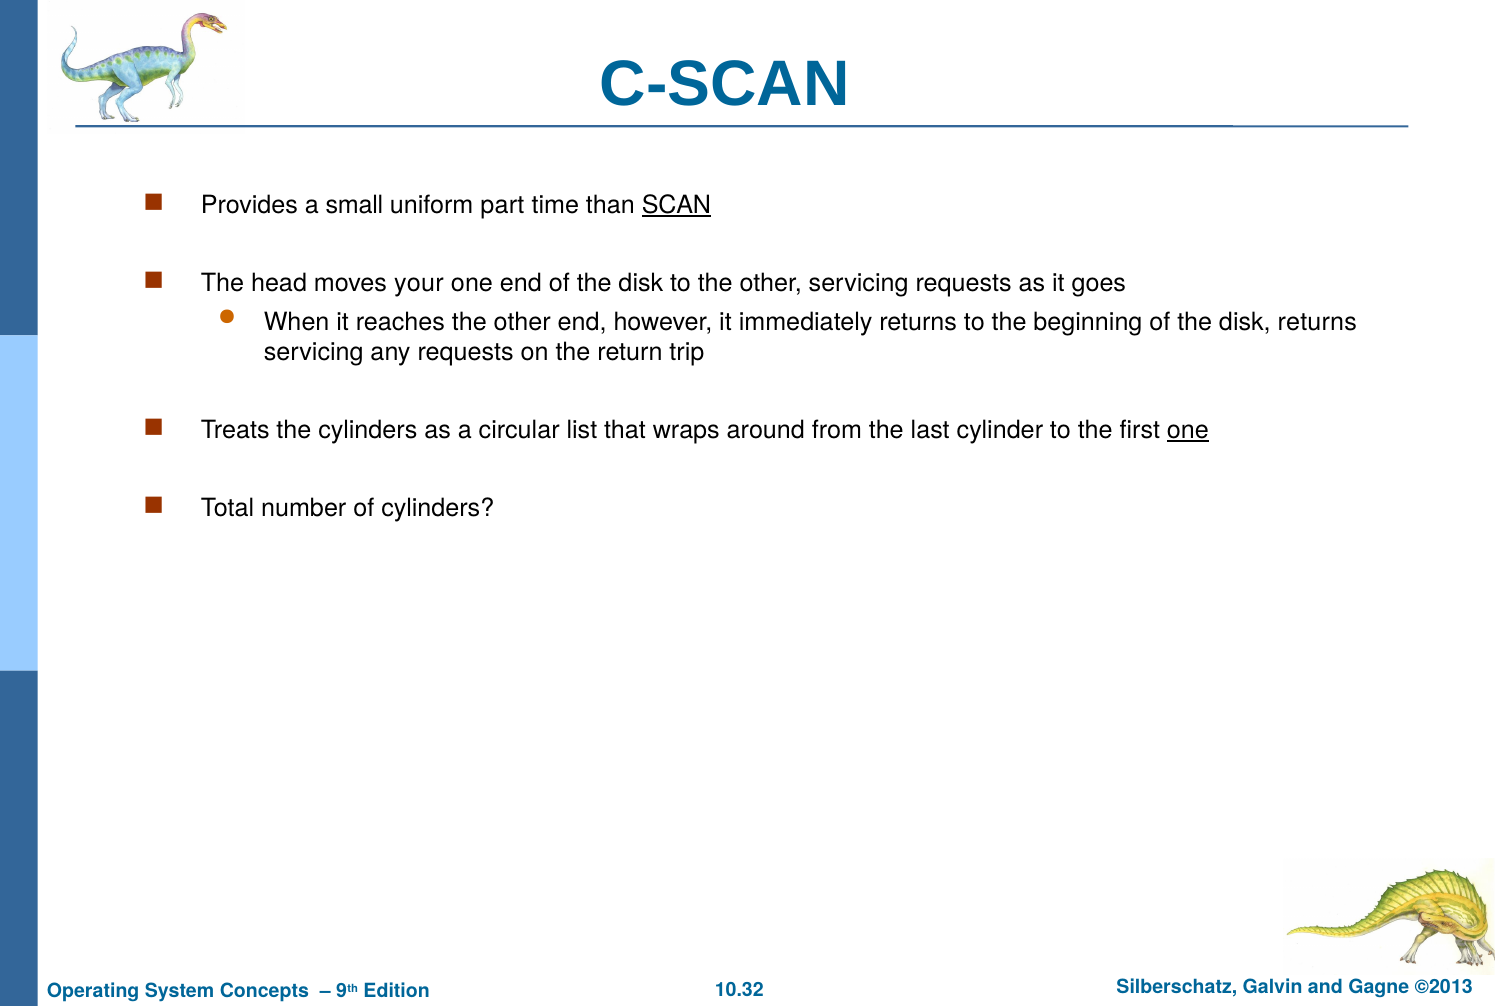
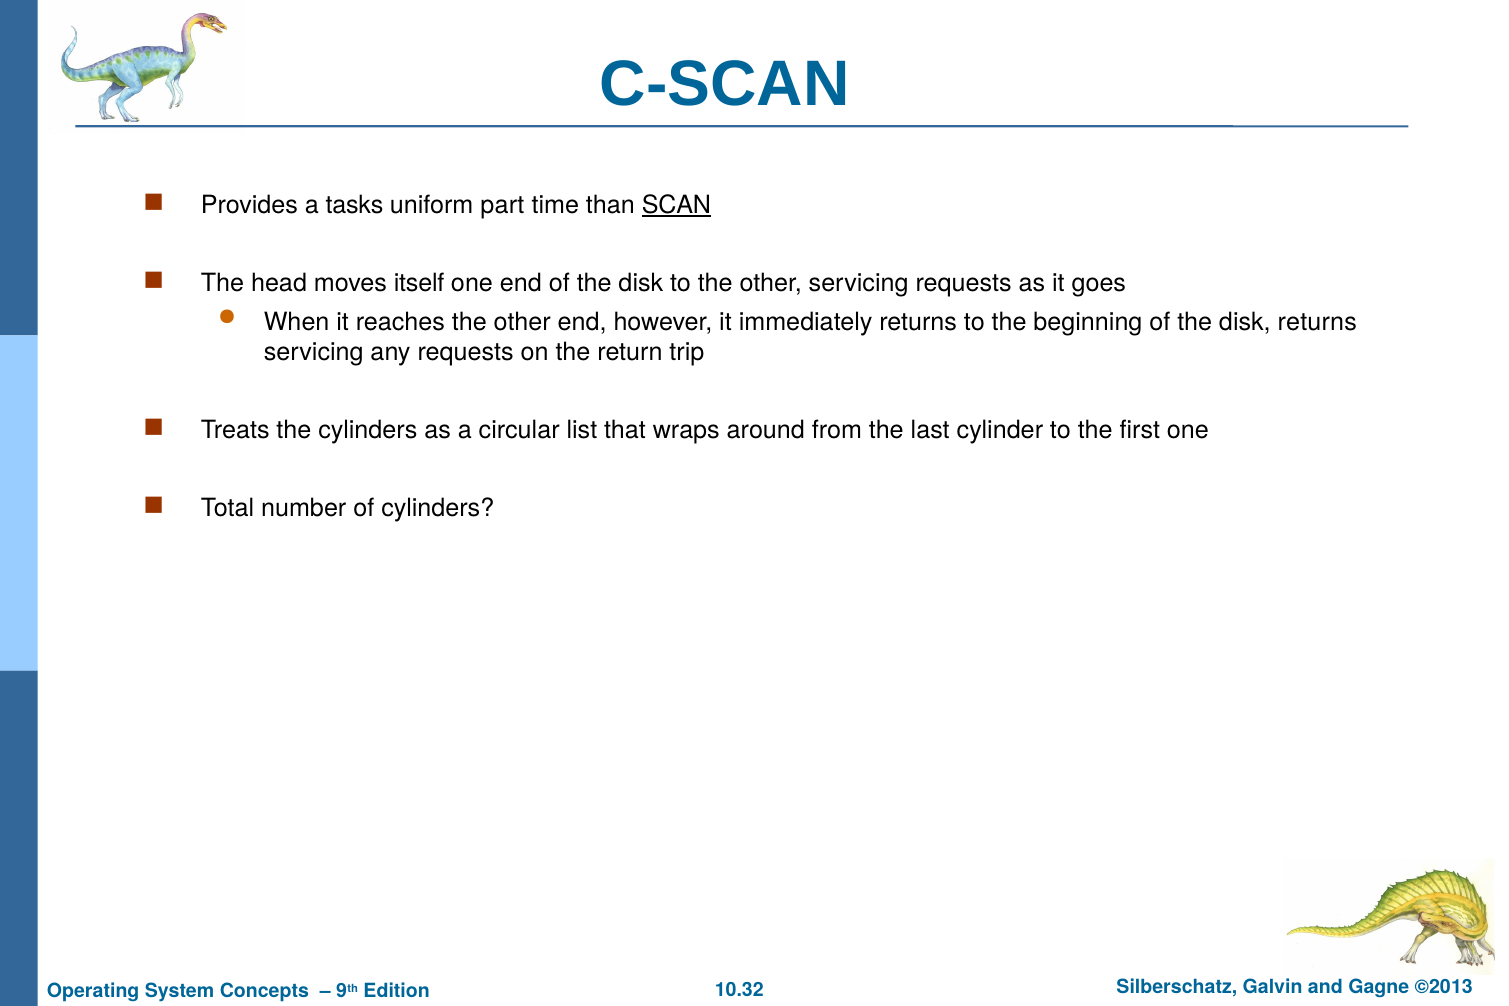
small: small -> tasks
your: your -> itself
one at (1188, 430) underline: present -> none
